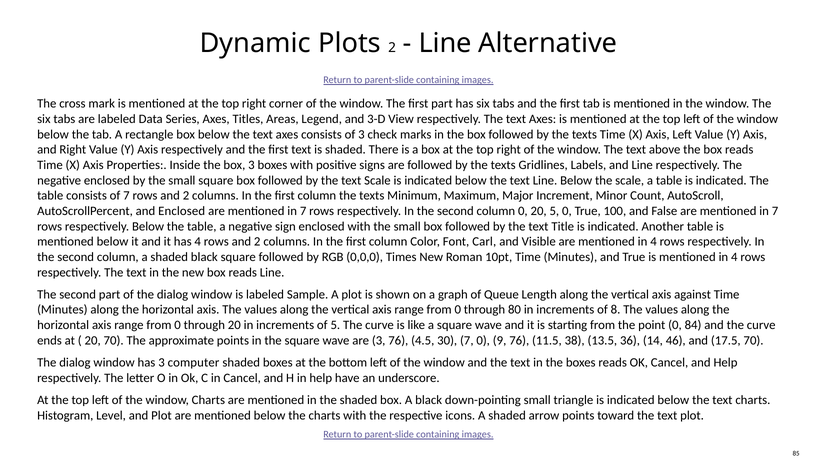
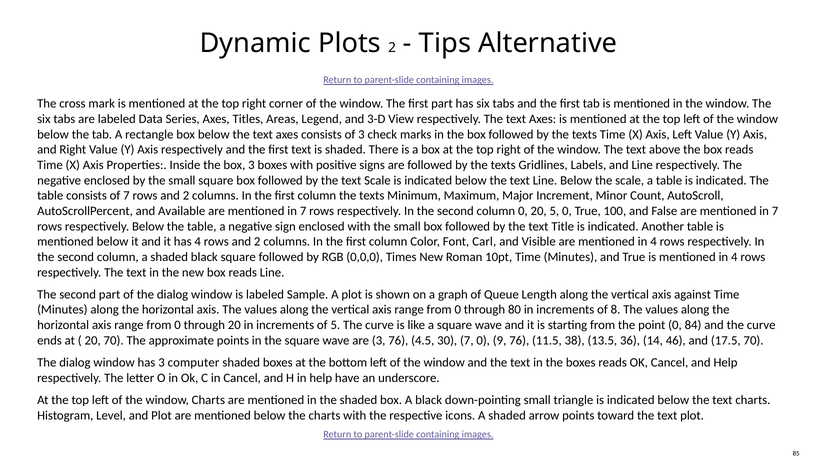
Line at (445, 43): Line -> Tips
and Enclosed: Enclosed -> Available
